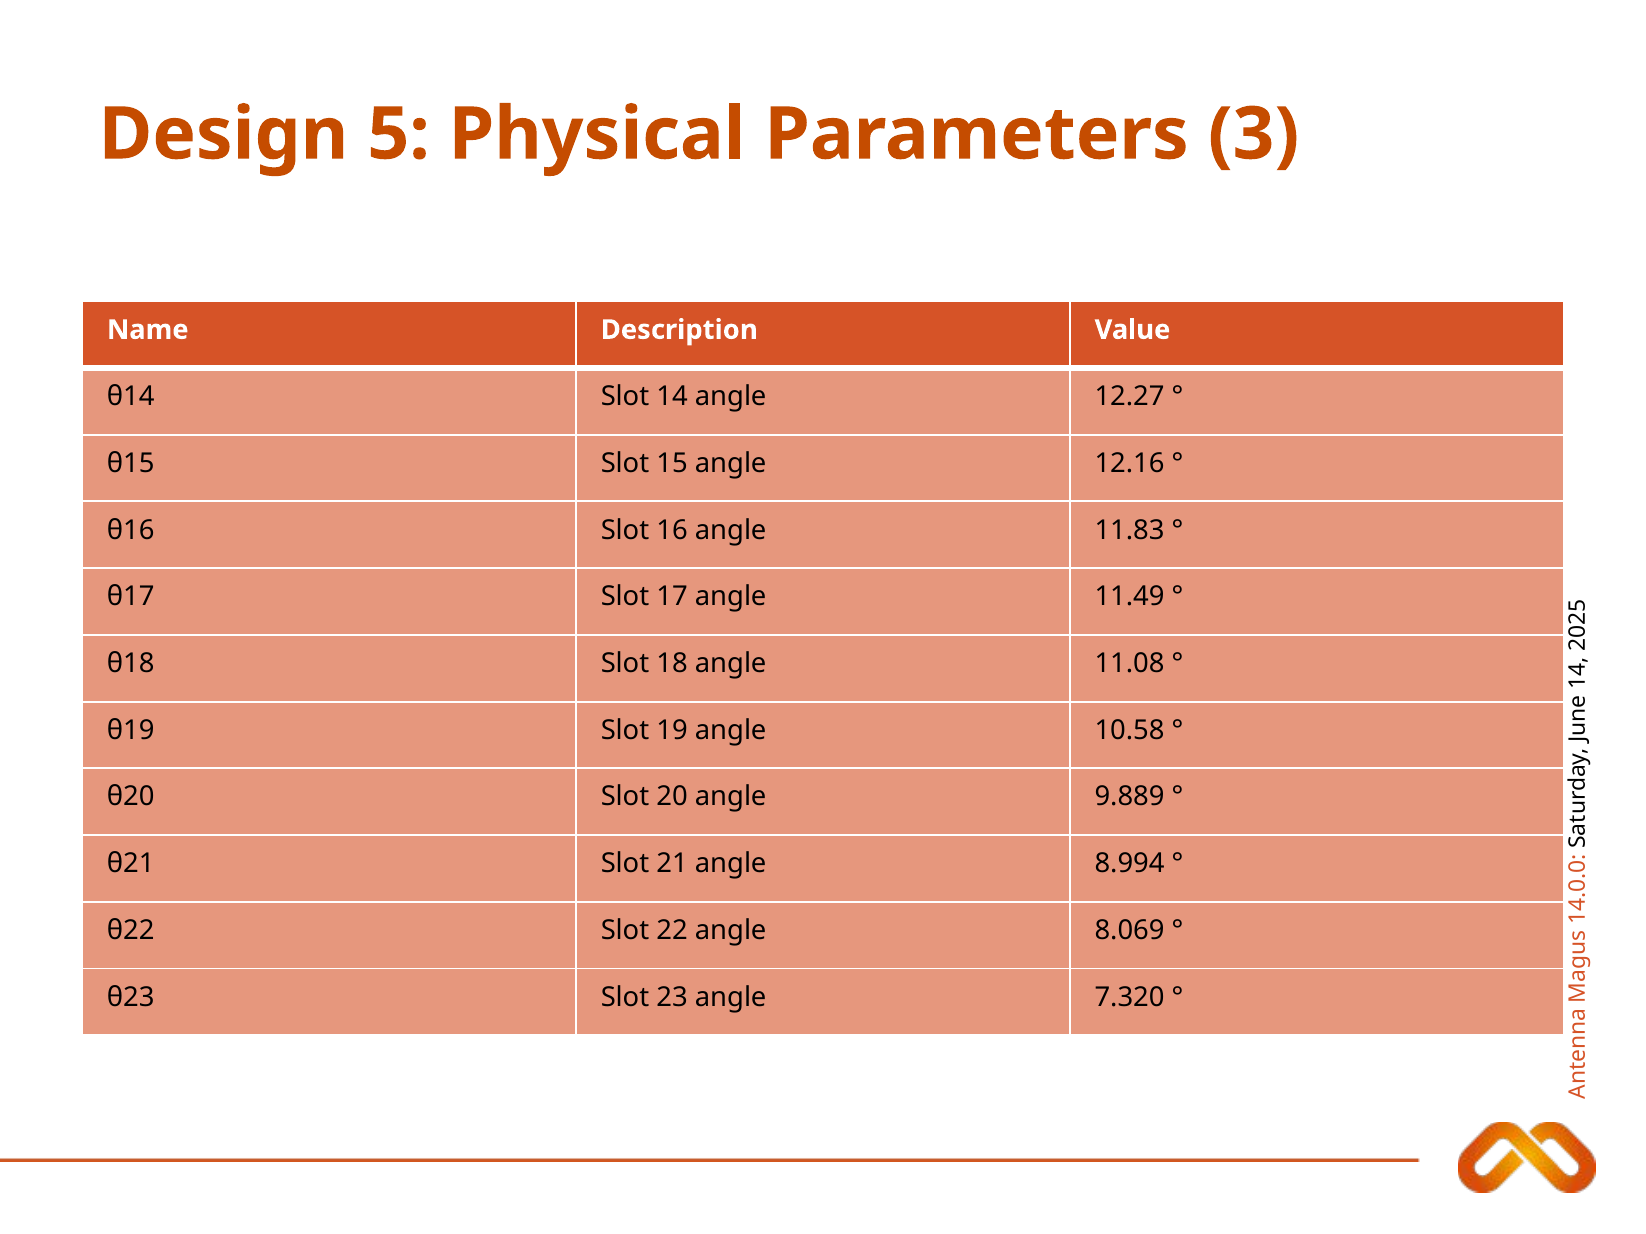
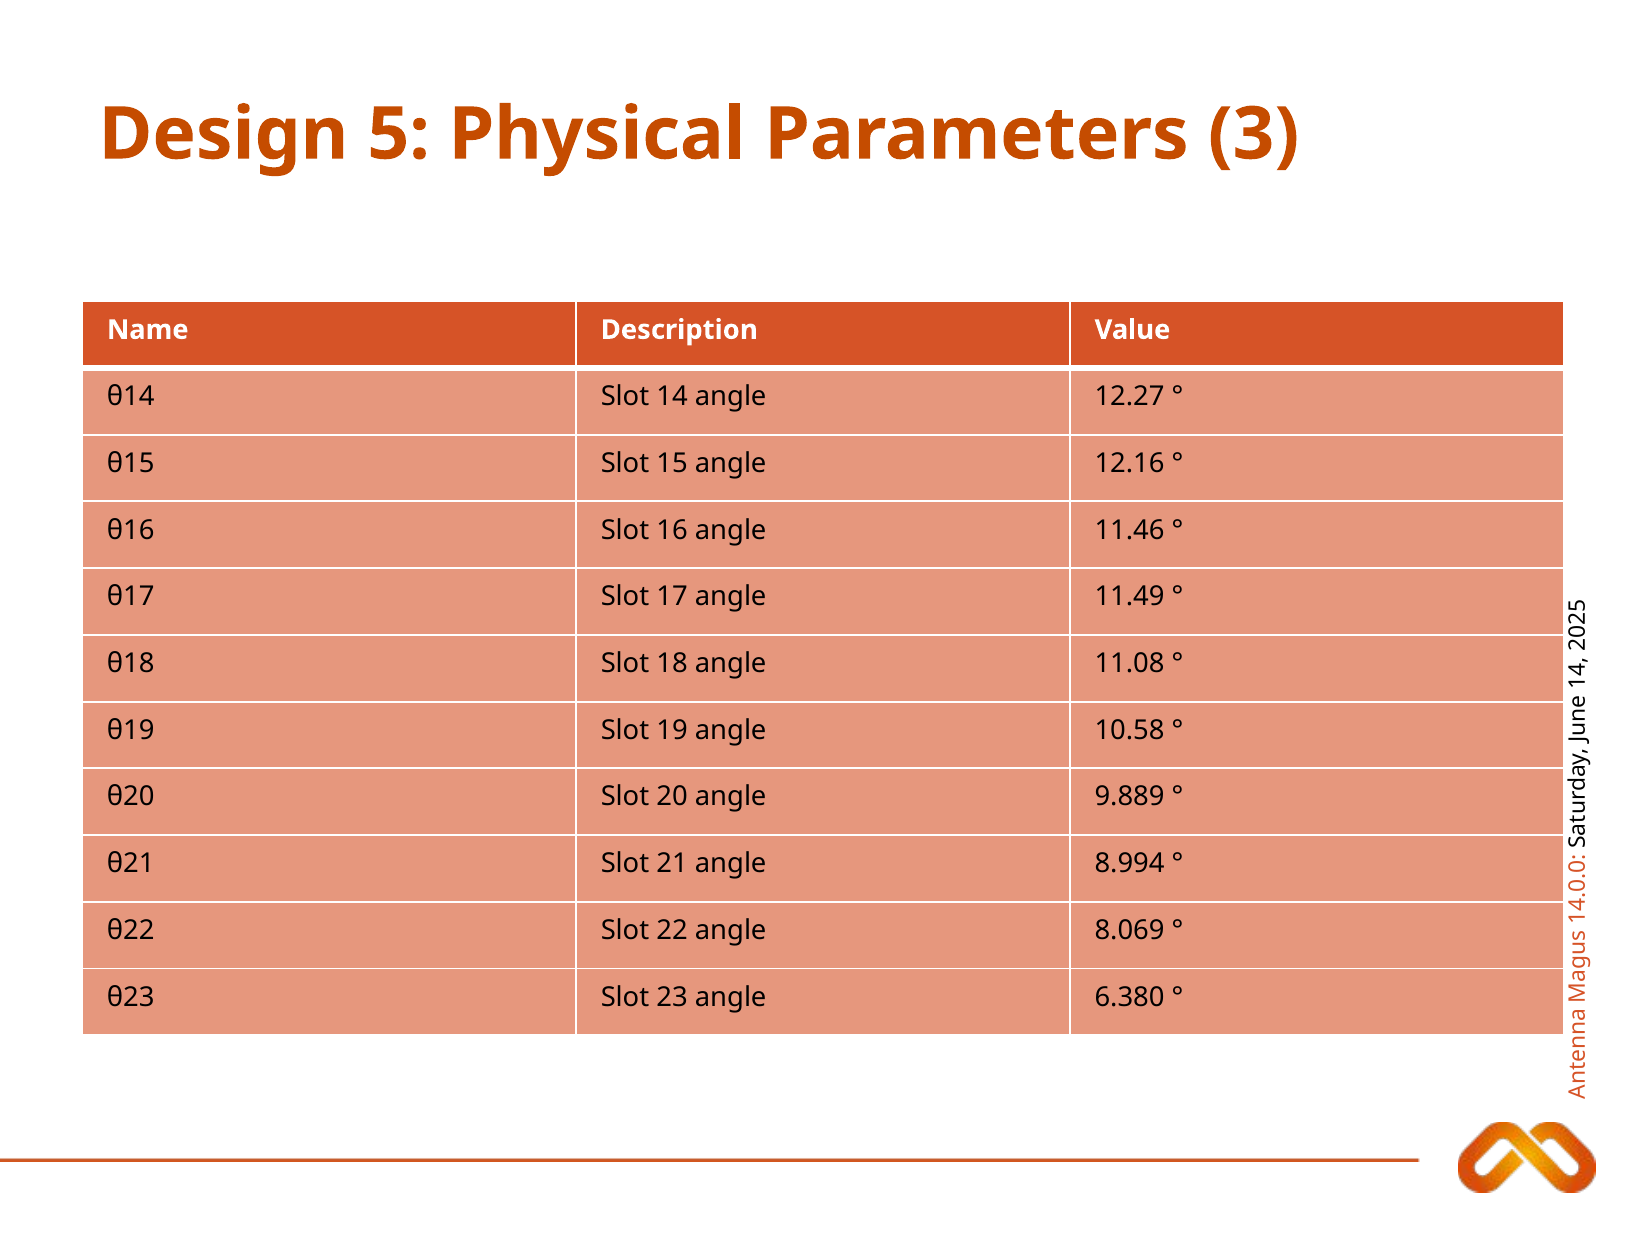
11.83: 11.83 -> 11.46
7.320: 7.320 -> 6.380
